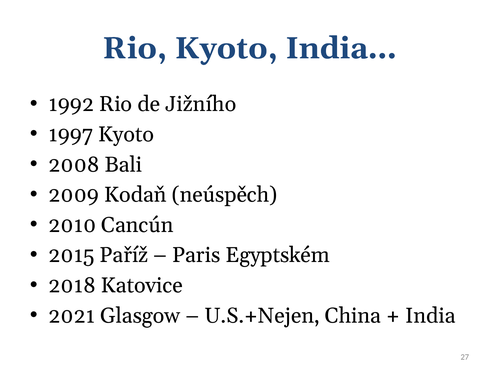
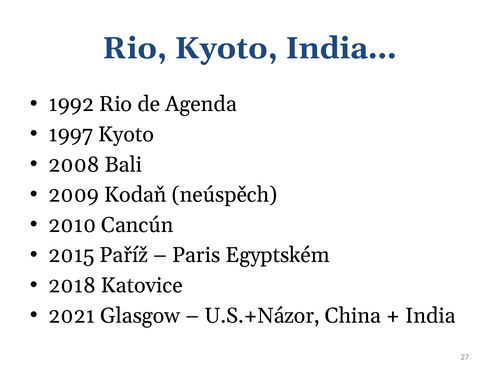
Jižního: Jižního -> Agenda
U.S.+Nejen: U.S.+Nejen -> U.S.+Názor
